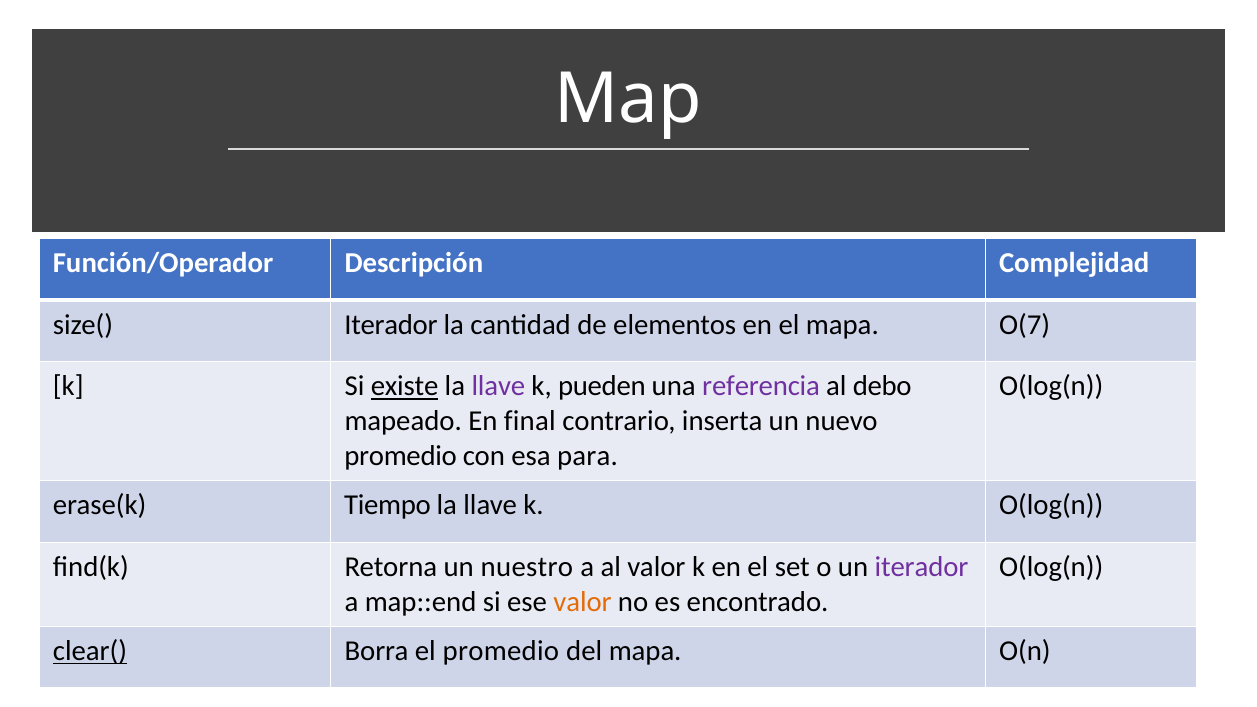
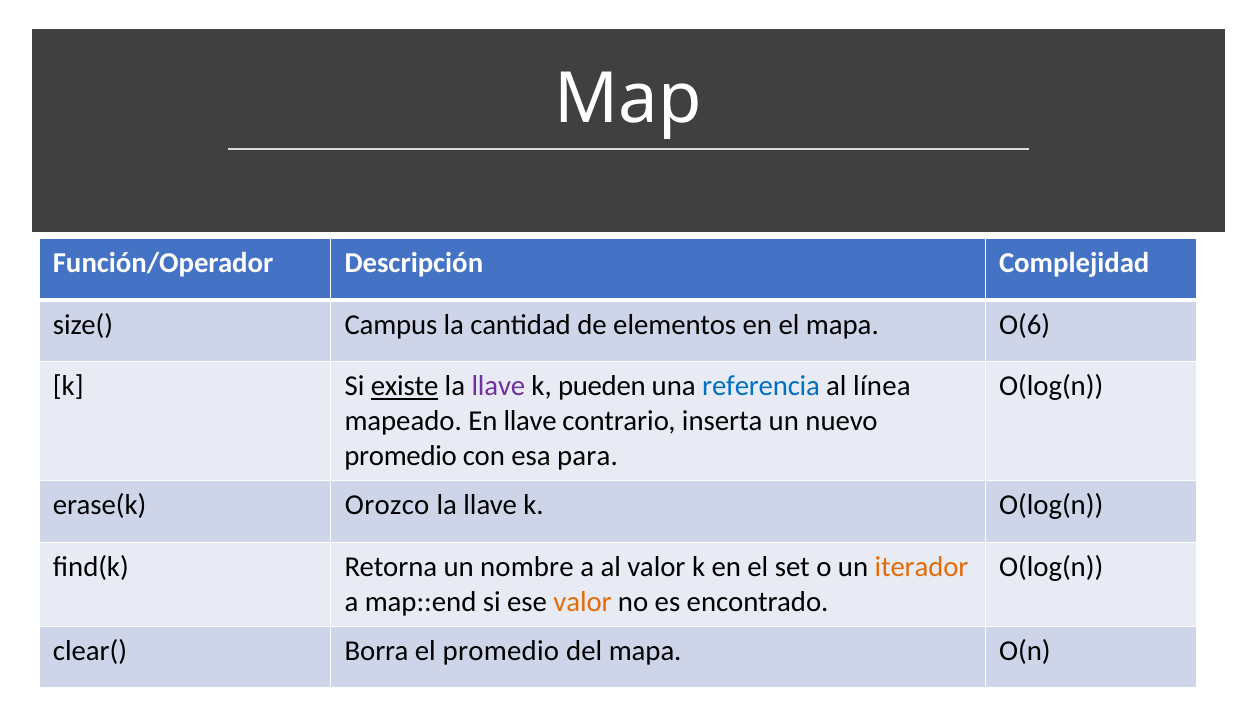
size( Iterador: Iterador -> Campus
O(7: O(7 -> O(6
referencia colour: purple -> blue
debo: debo -> línea
En final: final -> llave
Tiempo: Tiempo -> Orozco
nuestro: nuestro -> nombre
iterador at (921, 567) colour: purple -> orange
clear( underline: present -> none
